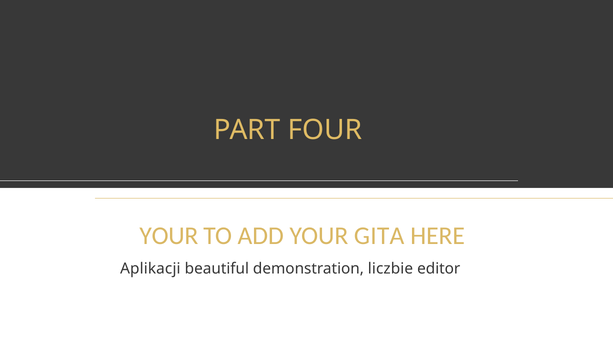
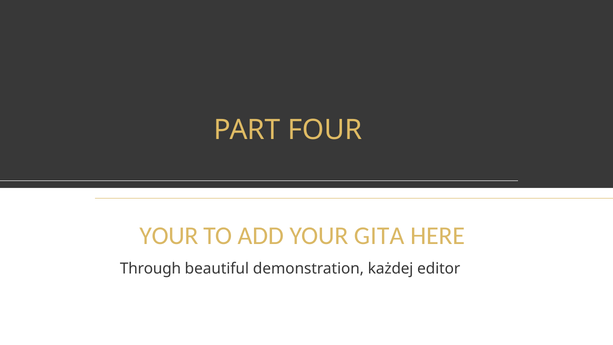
Aplikacji: Aplikacji -> Through
liczbie: liczbie -> każdej
